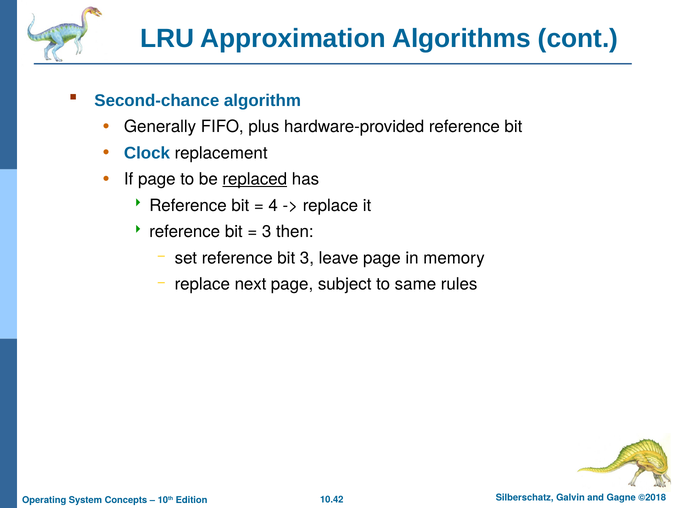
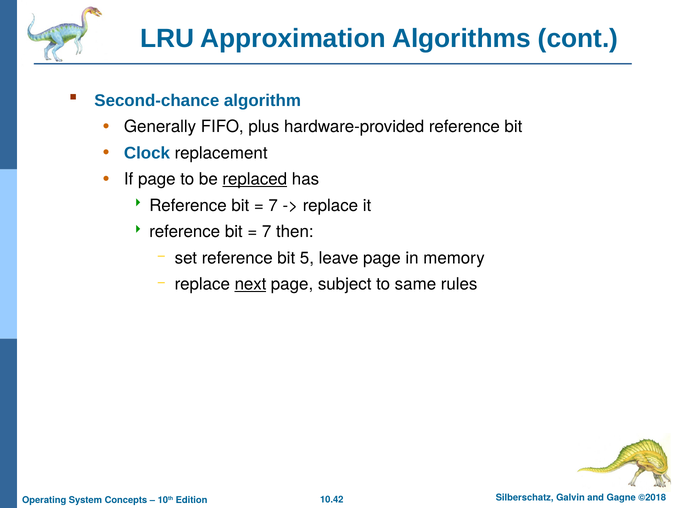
4 at (273, 206): 4 -> 7
3 at (267, 232): 3 -> 7
bit 3: 3 -> 5
next underline: none -> present
